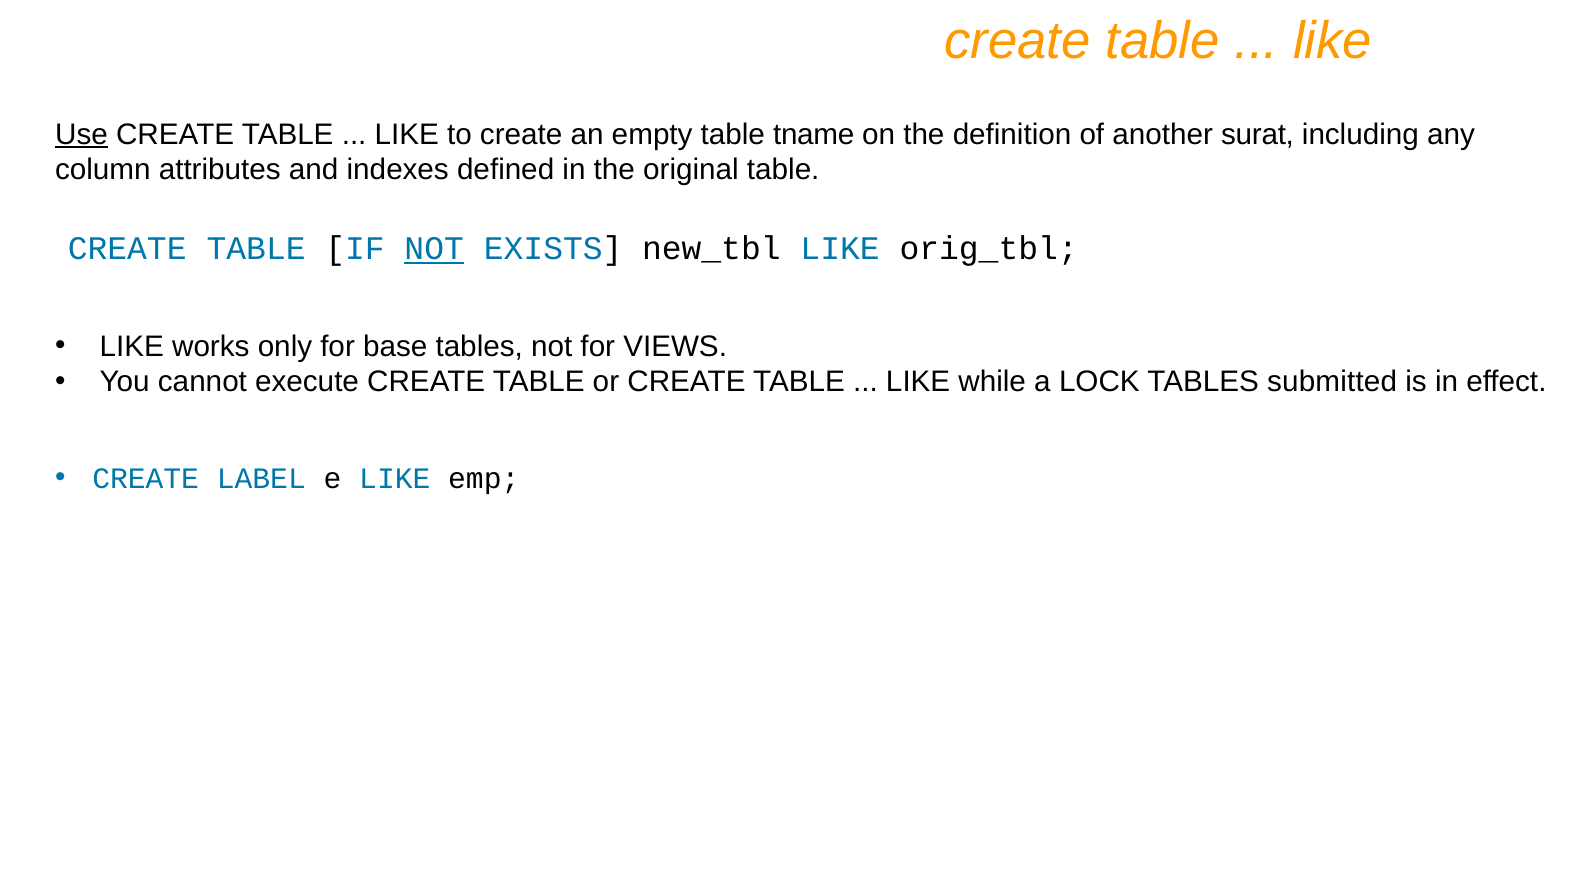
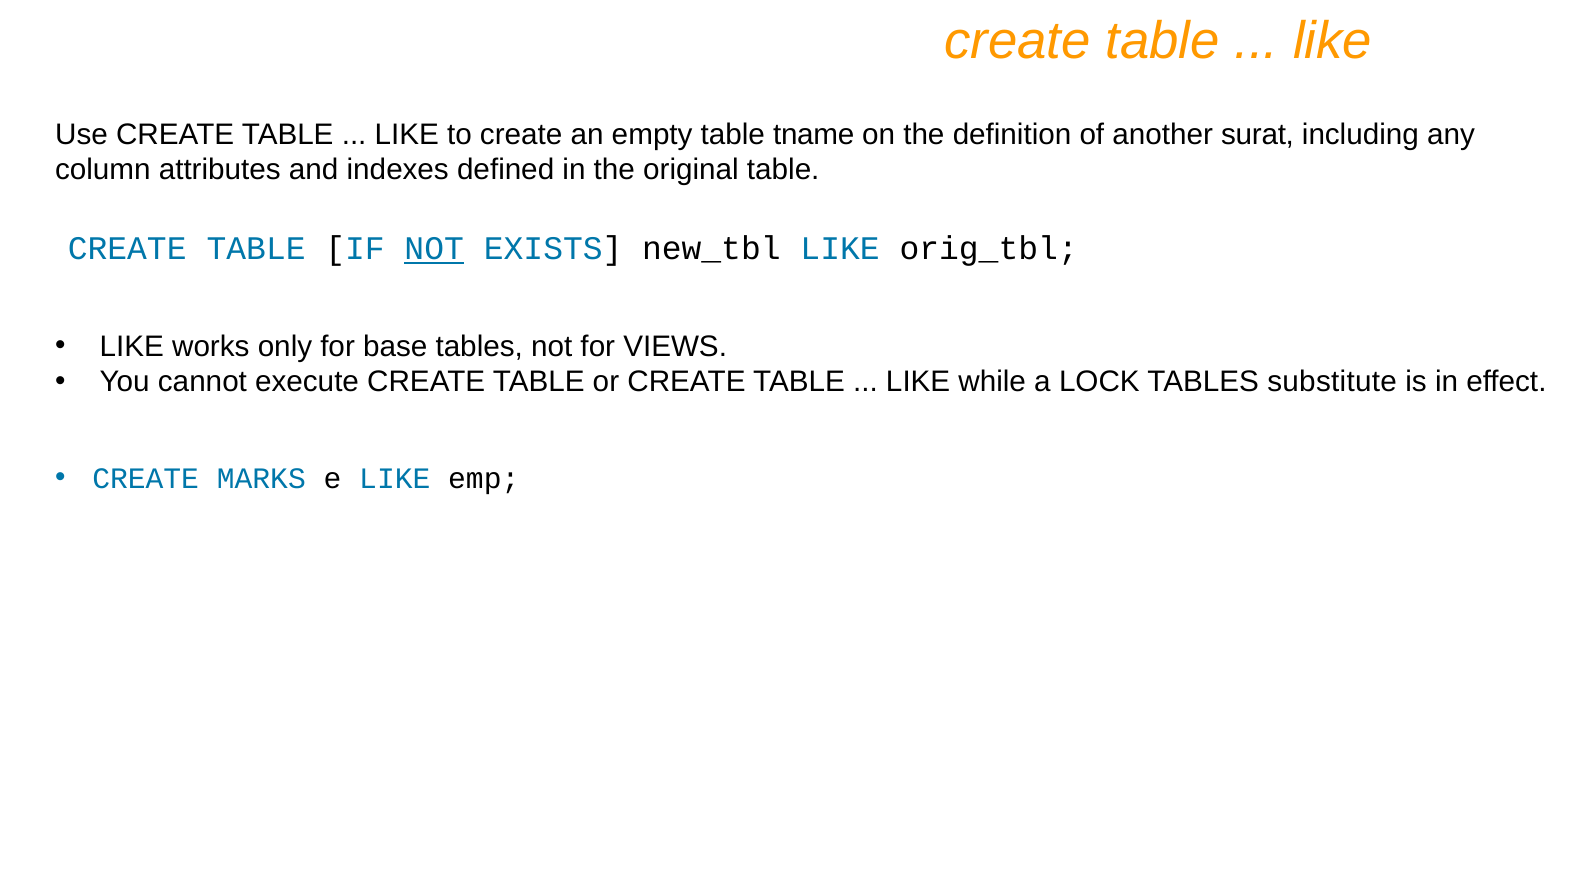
Use underline: present -> none
submitted: submitted -> substitute
LABEL: LABEL -> MARKS
